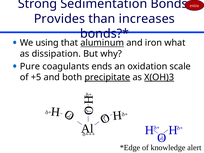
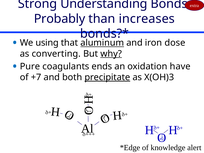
Sedimentation: Sedimentation -> Understanding
Provides: Provides -> Probably
what: what -> dose
dissipation: dissipation -> converting
why underline: none -> present
scale: scale -> have
+5: +5 -> +7
X(OH)3 underline: present -> none
